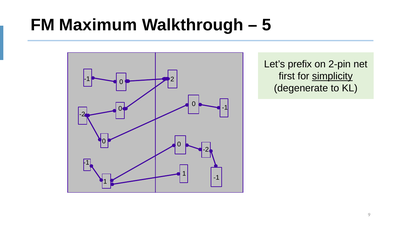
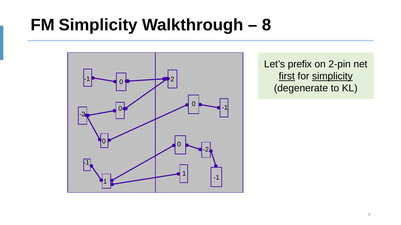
FM Maximum: Maximum -> Simplicity
5: 5 -> 8
first underline: none -> present
